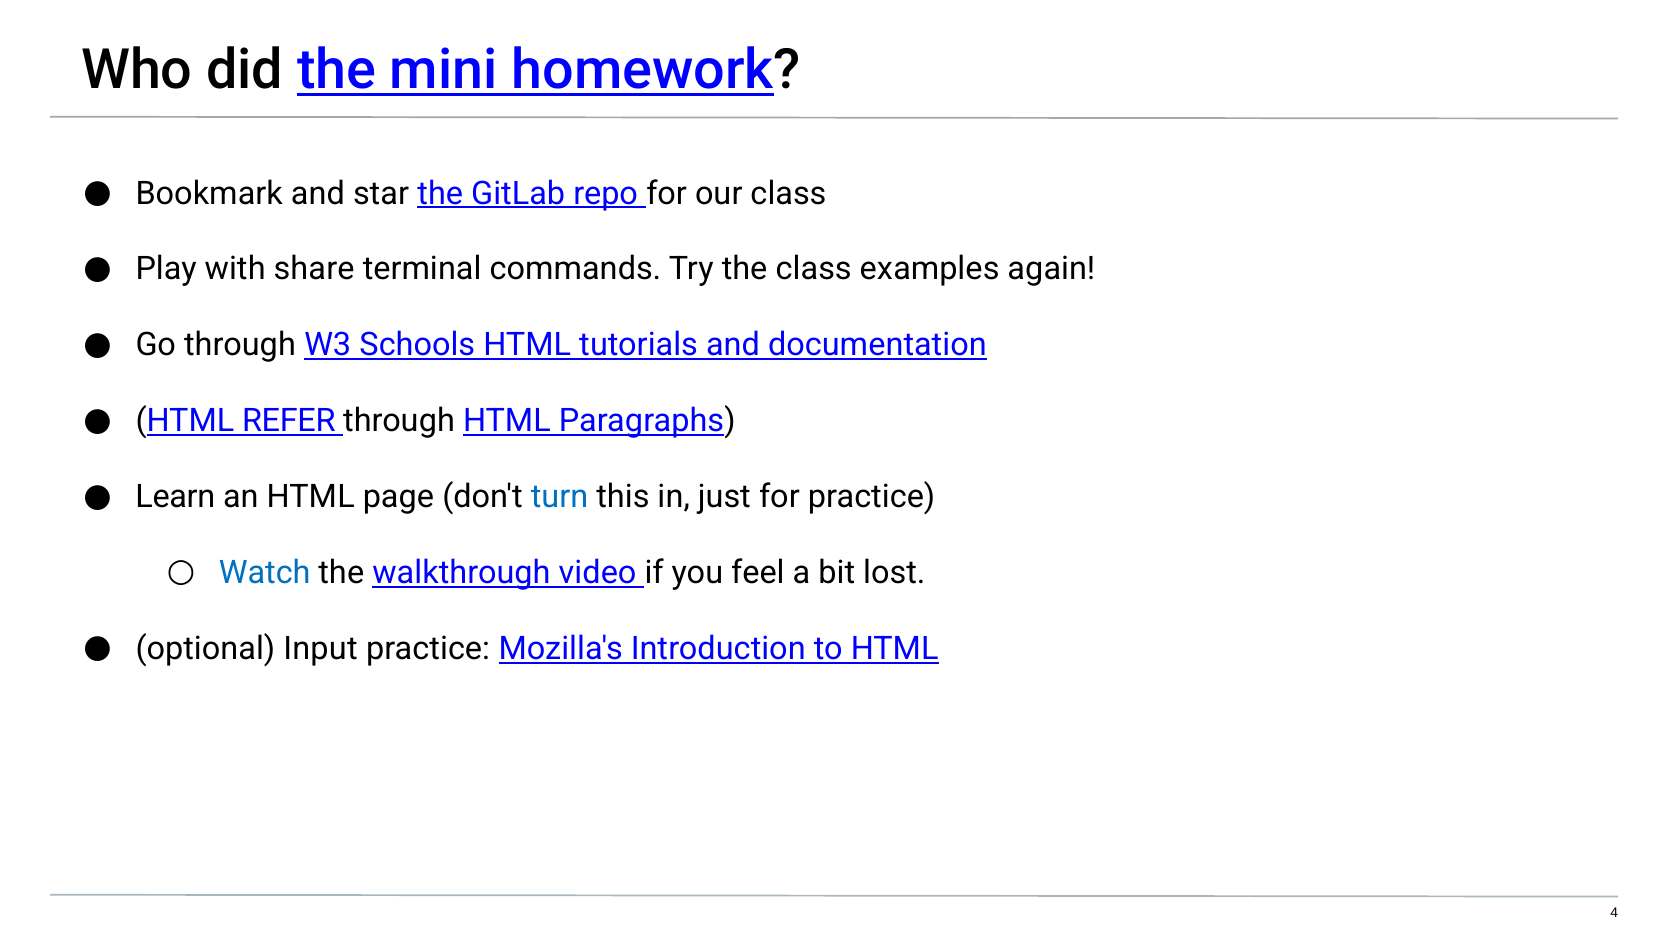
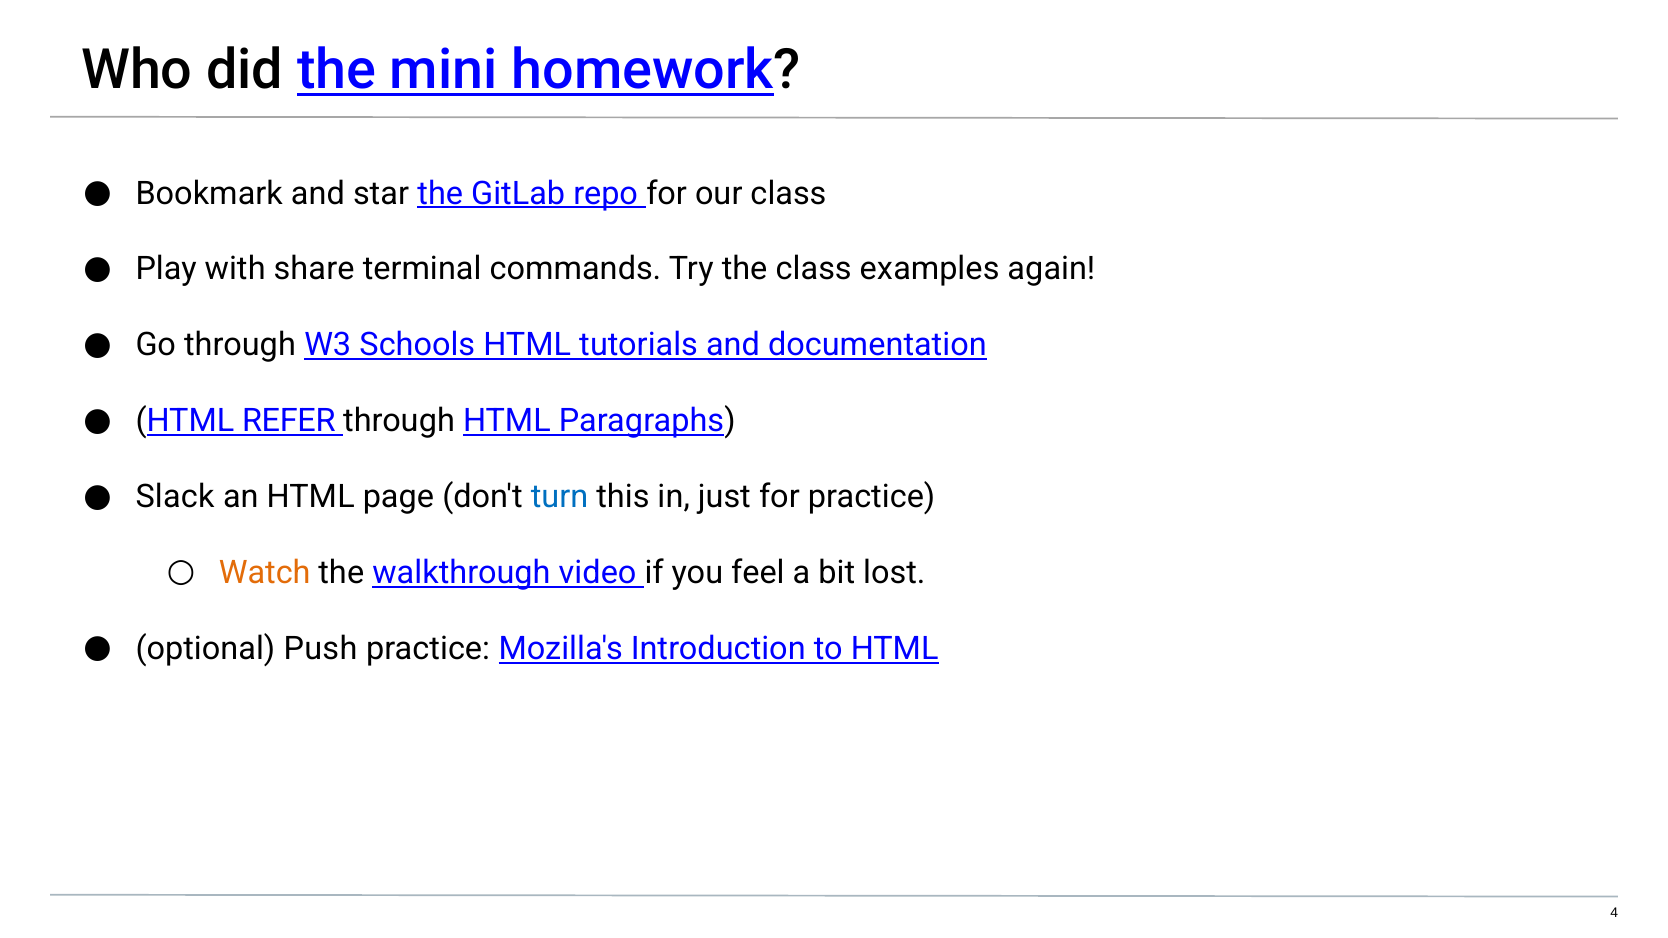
Learn: Learn -> Slack
Watch colour: blue -> orange
Input: Input -> Push
